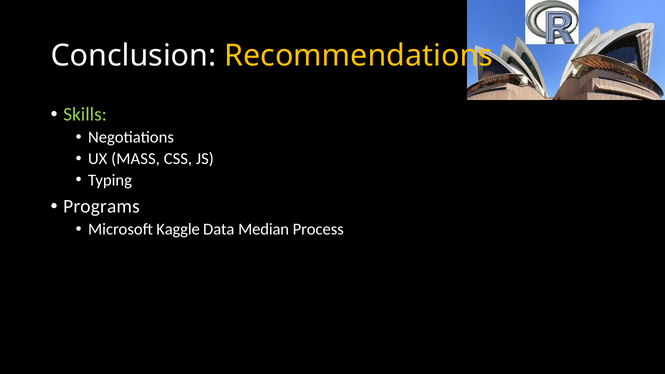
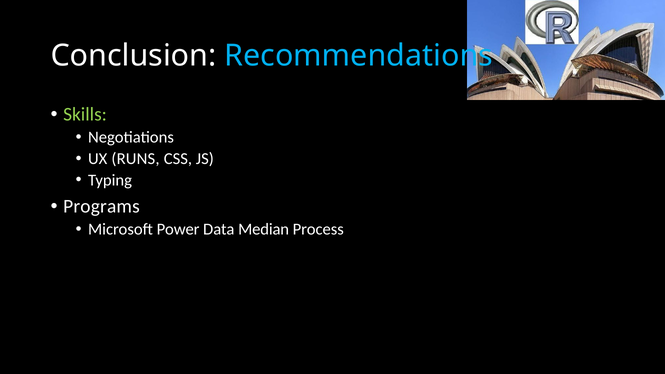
Recommendations colour: yellow -> light blue
MASS: MASS -> RUNS
Kaggle: Kaggle -> Power
